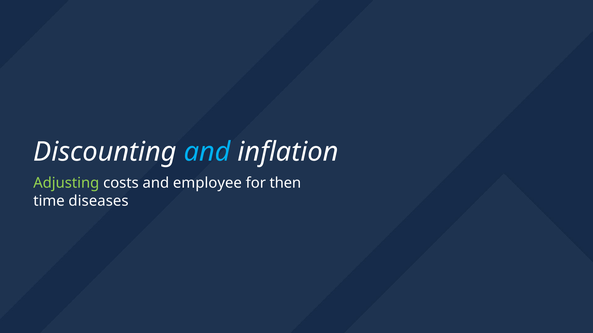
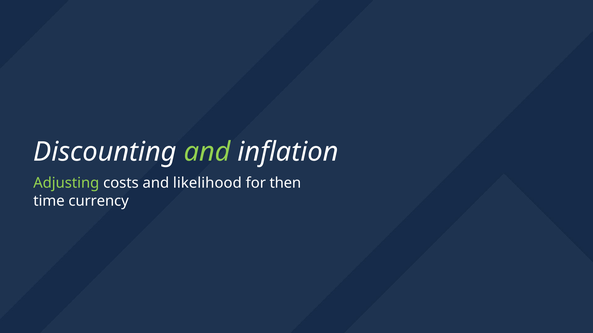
and at (207, 152) colour: light blue -> light green
employee: employee -> likelihood
diseases: diseases -> currency
